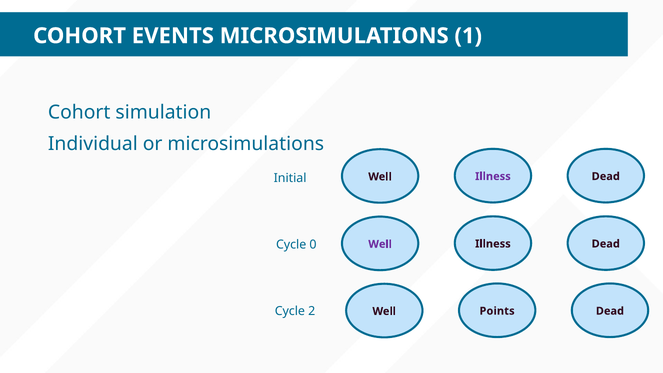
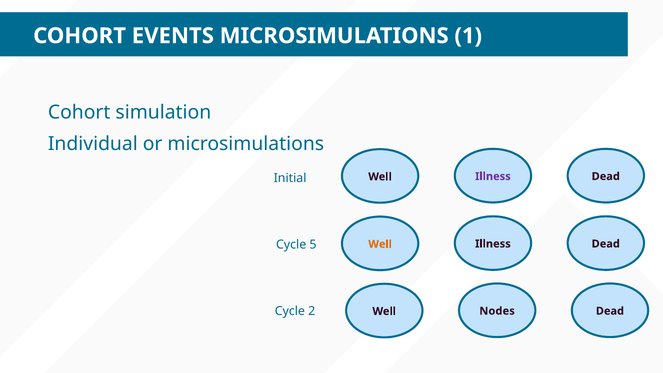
0: 0 -> 5
Well at (380, 244) colour: purple -> orange
Points: Points -> Nodes
